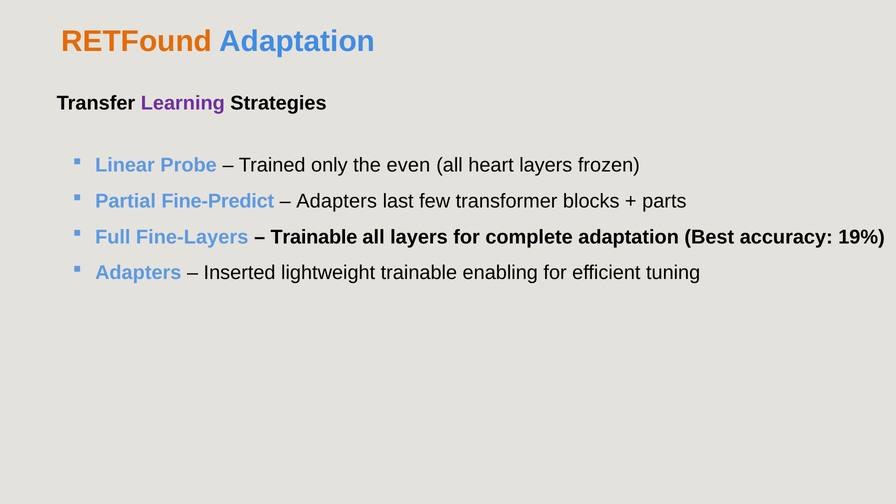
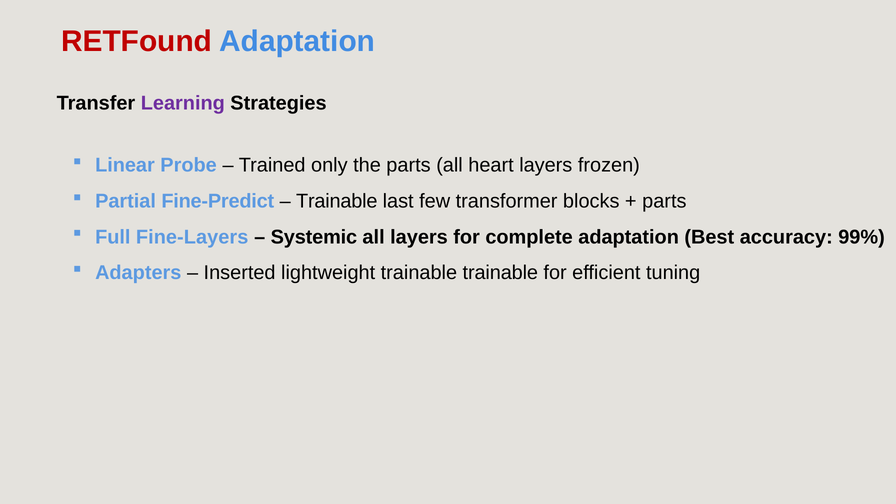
RETFound colour: orange -> red
the even: even -> parts
Adapters at (337, 201): Adapters -> Trainable
Trainable at (314, 237): Trainable -> Systemic
19%: 19% -> 99%
trainable enabling: enabling -> trainable
